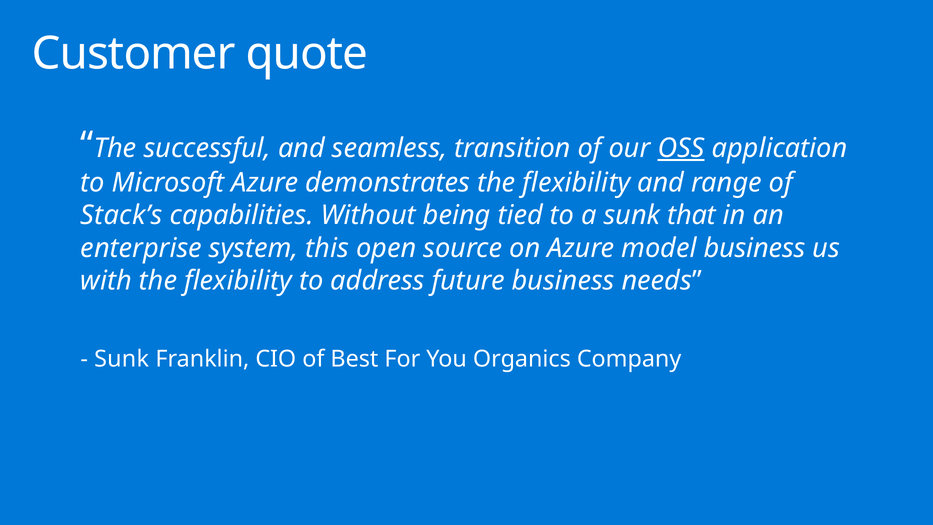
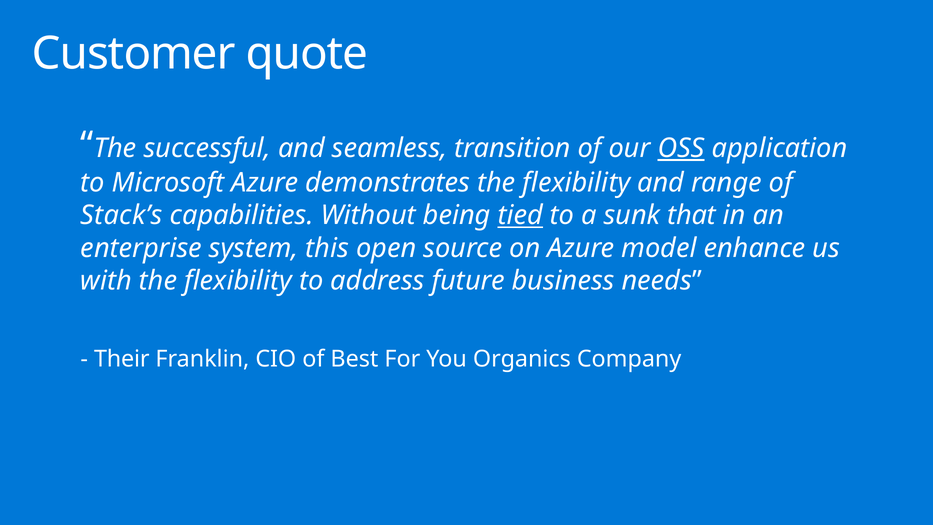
tied underline: none -> present
model business: business -> enhance
Sunk at (122, 359): Sunk -> Their
